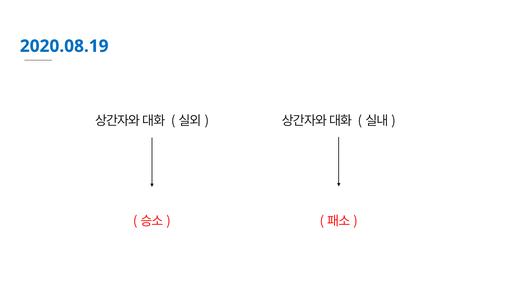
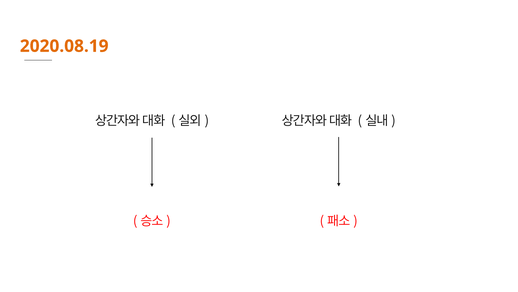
2020.08.19 colour: blue -> orange
